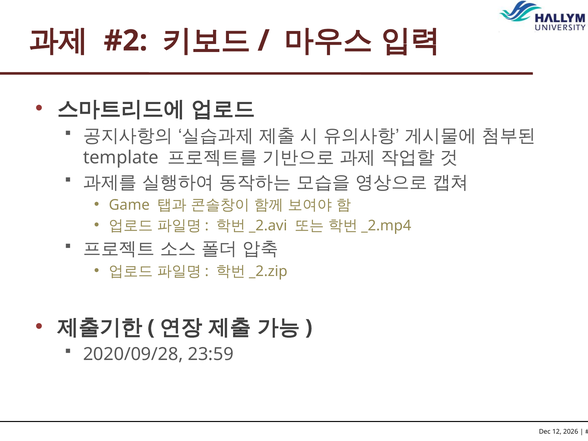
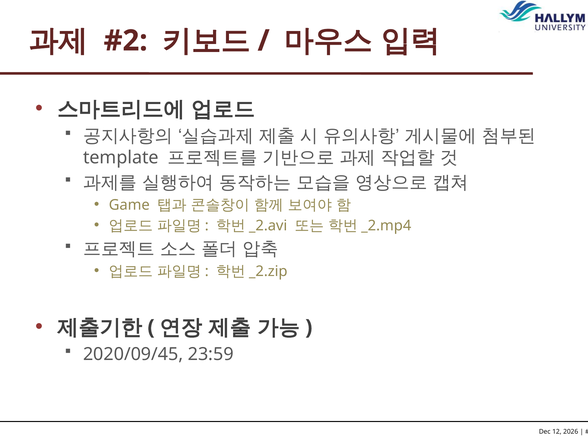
2020/09/28: 2020/09/28 -> 2020/09/45
